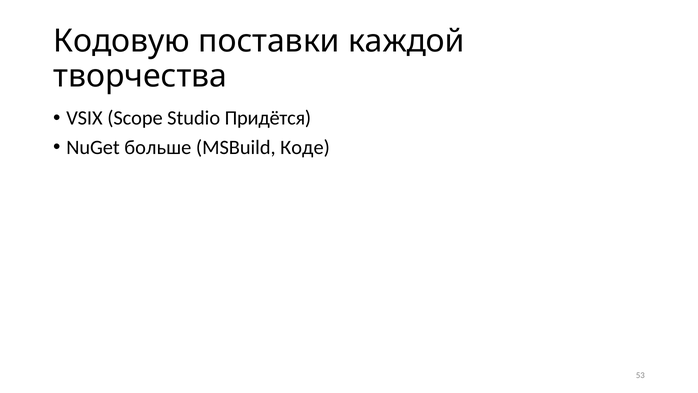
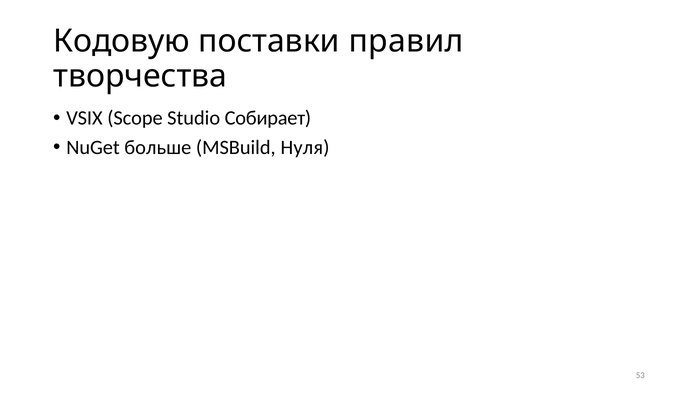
каждой: каждой -> правил
Придётся: Придётся -> Собирает
Коде: Коде -> Нуля
